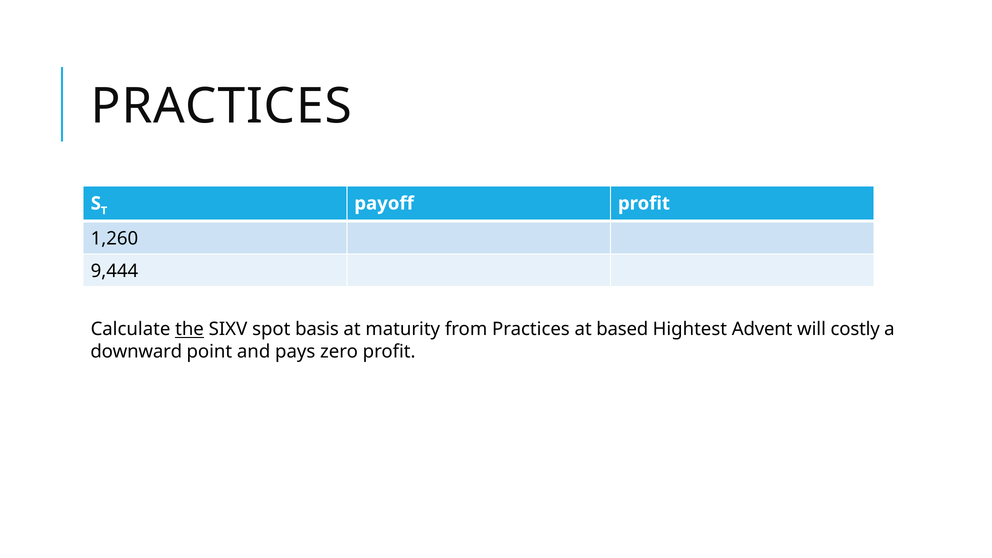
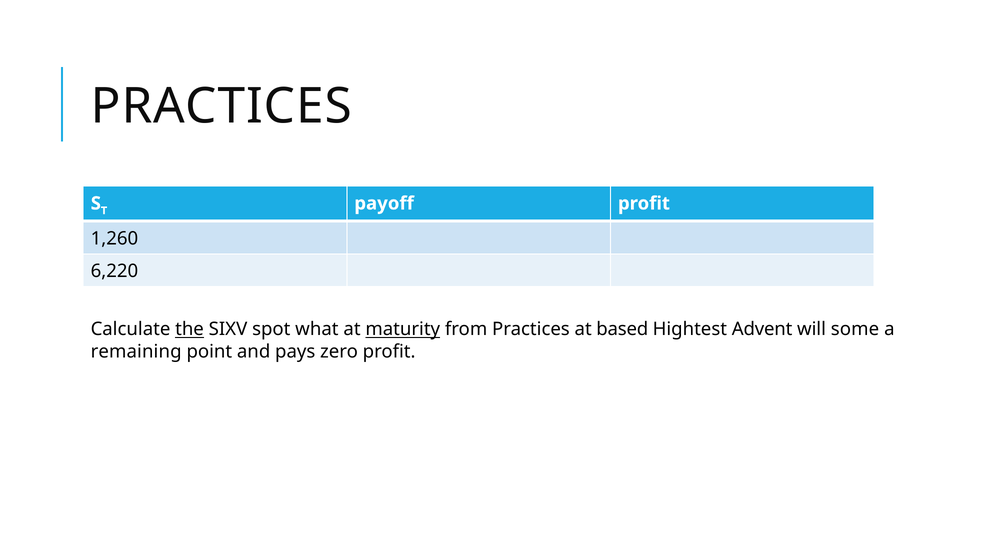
9,444: 9,444 -> 6,220
basis: basis -> what
maturity underline: none -> present
costly: costly -> some
downward: downward -> remaining
